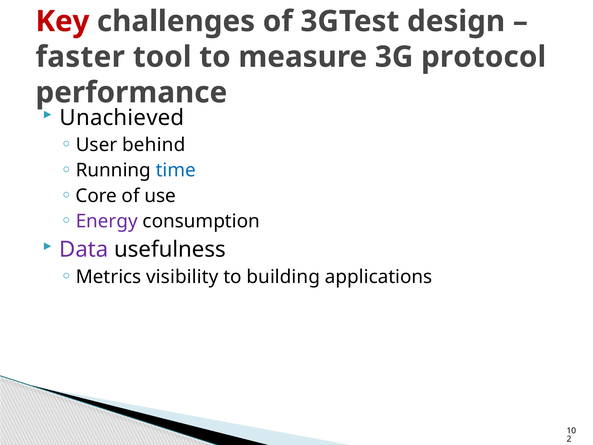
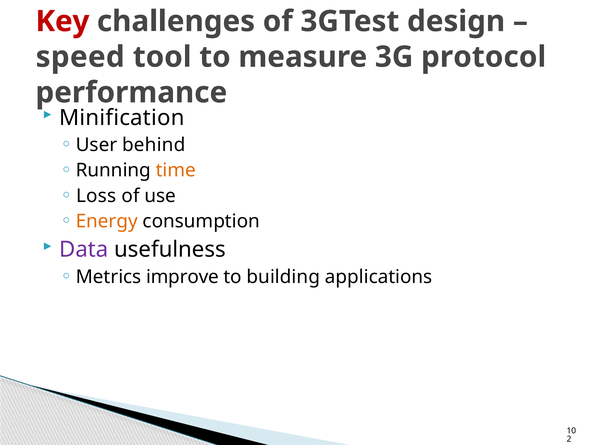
faster: faster -> speed
Unachieved: Unachieved -> Minification
time colour: blue -> orange
Core: Core -> Loss
Energy colour: purple -> orange
visibility: visibility -> improve
